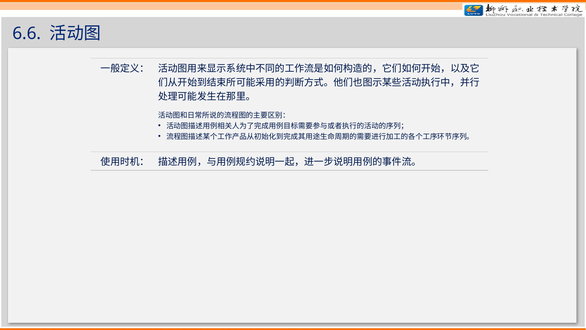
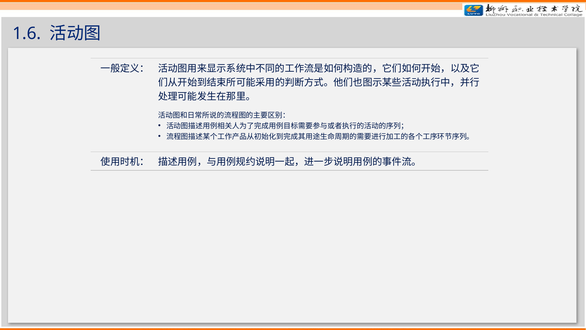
6.6: 6.6 -> 1.6
